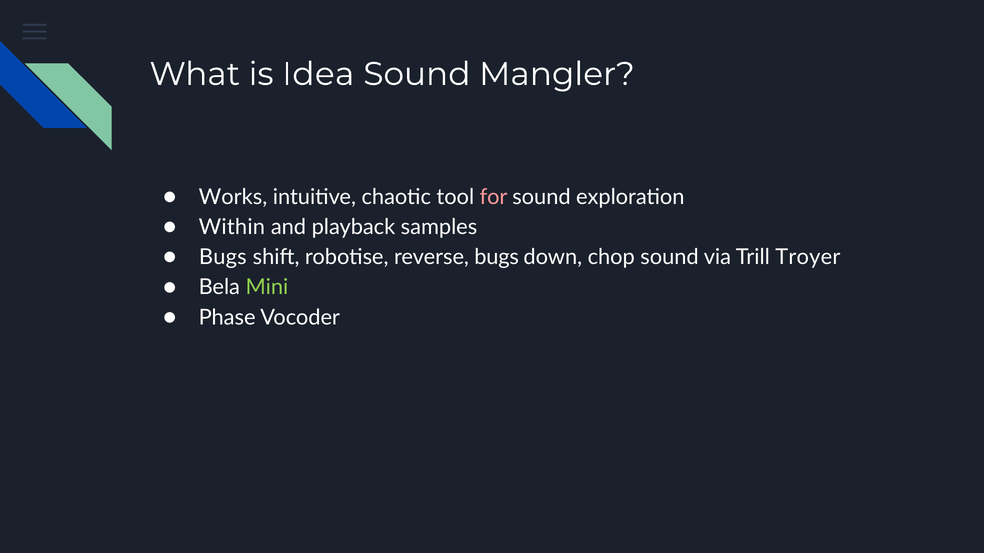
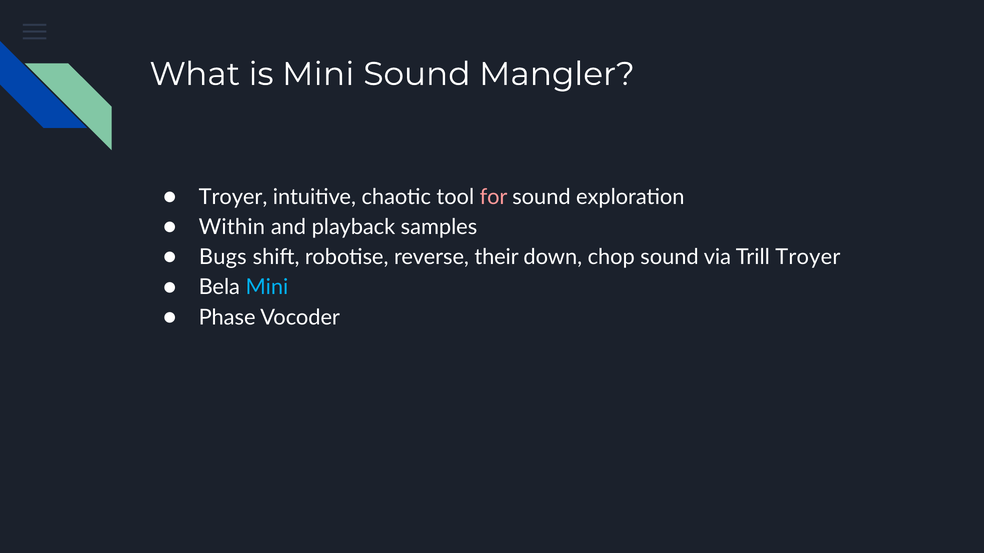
is Idea: Idea -> Mini
Works at (233, 197): Works -> Troyer
reverse bugs: bugs -> their
Mini at (267, 287) colour: light green -> light blue
